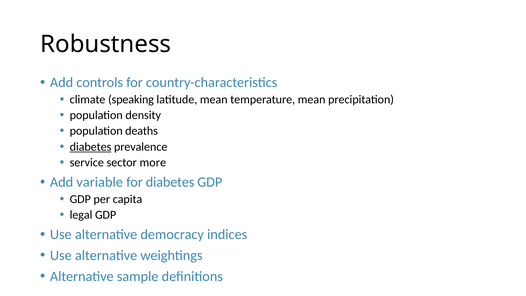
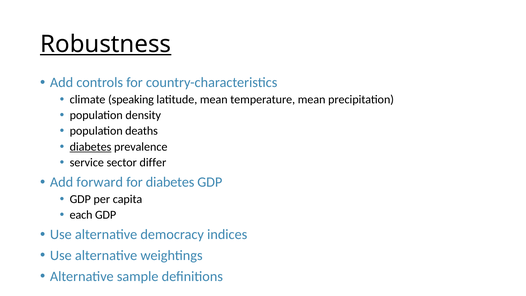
Robustness underline: none -> present
more: more -> differ
variable: variable -> forward
legal: legal -> each
